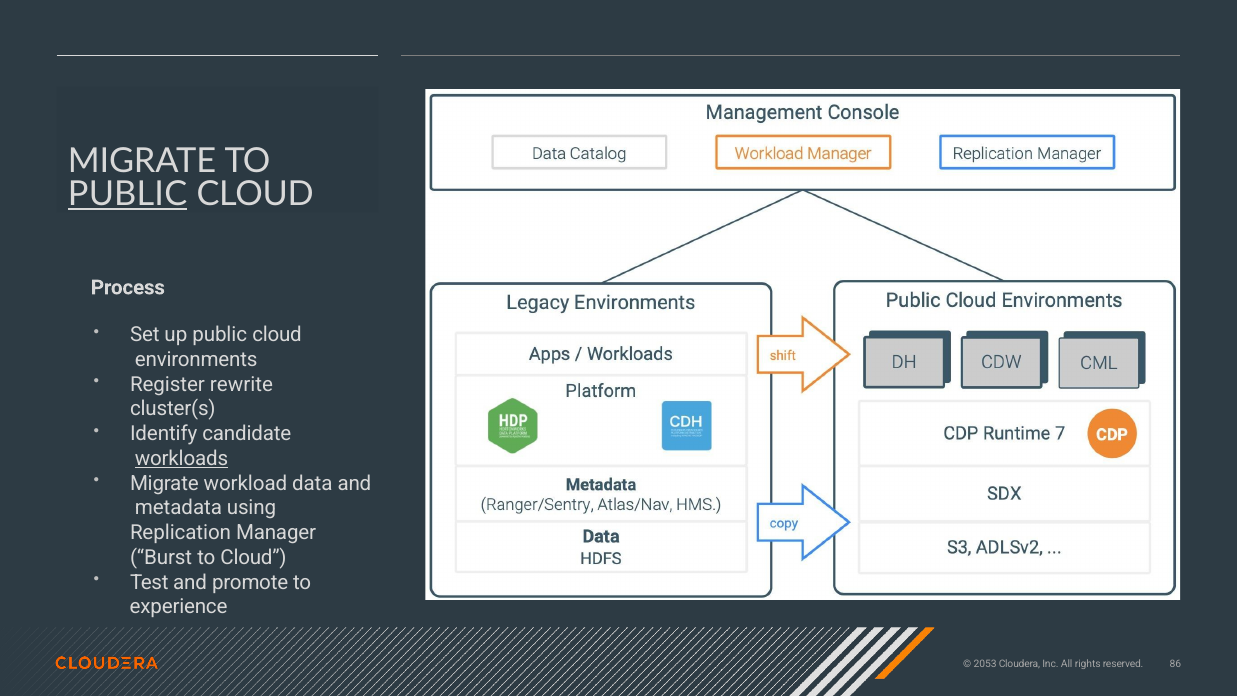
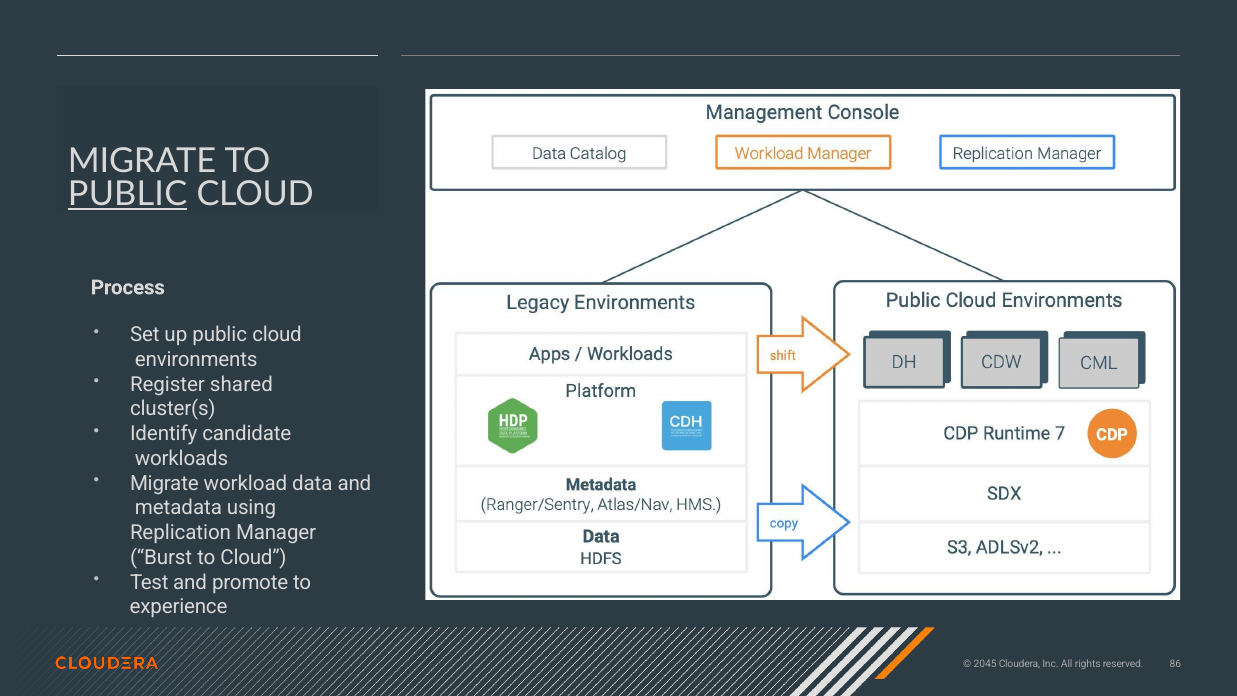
rewrite: rewrite -> shared
workloads underline: present -> none
2053: 2053 -> 2045
